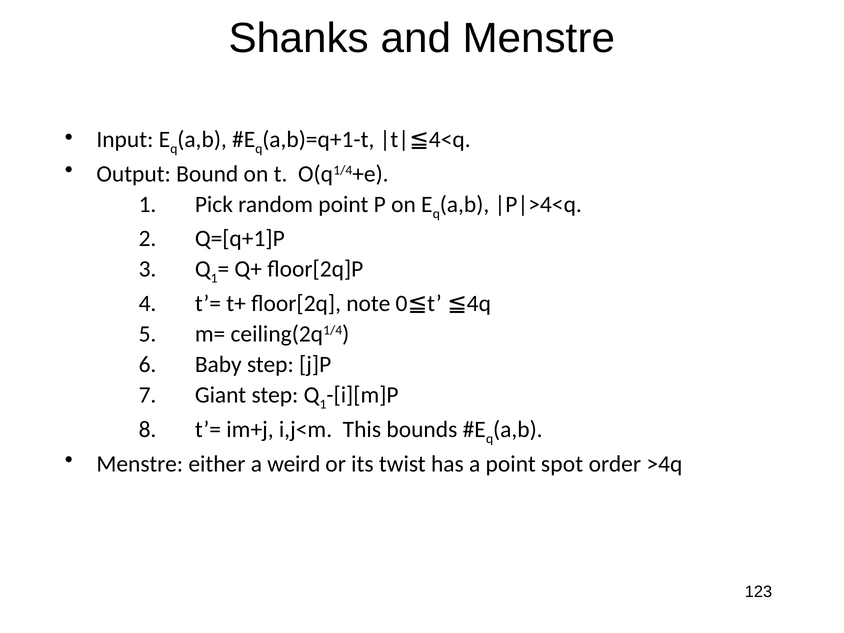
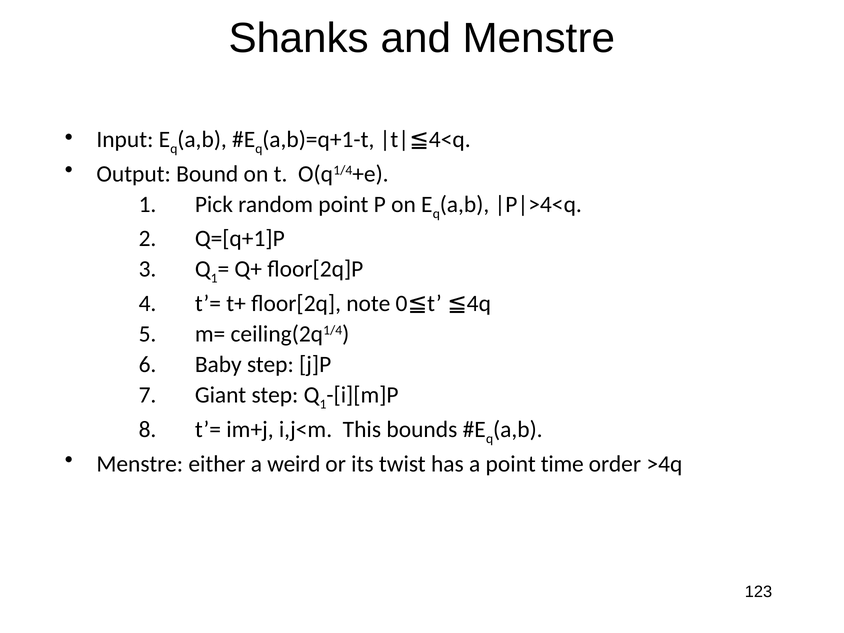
spot: spot -> time
